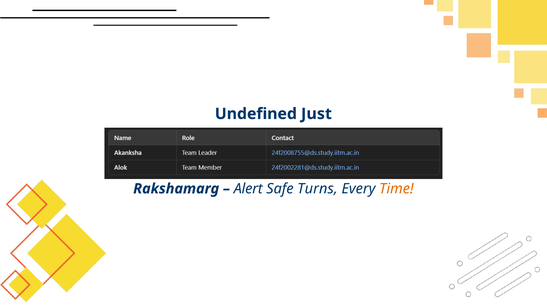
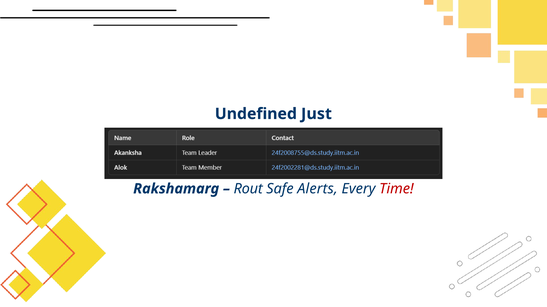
Alert: Alert -> Rout
Turns: Turns -> Alerts
Time colour: orange -> red
